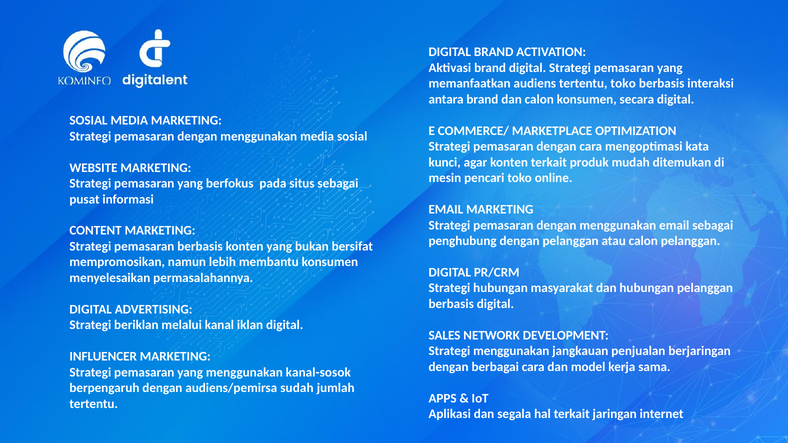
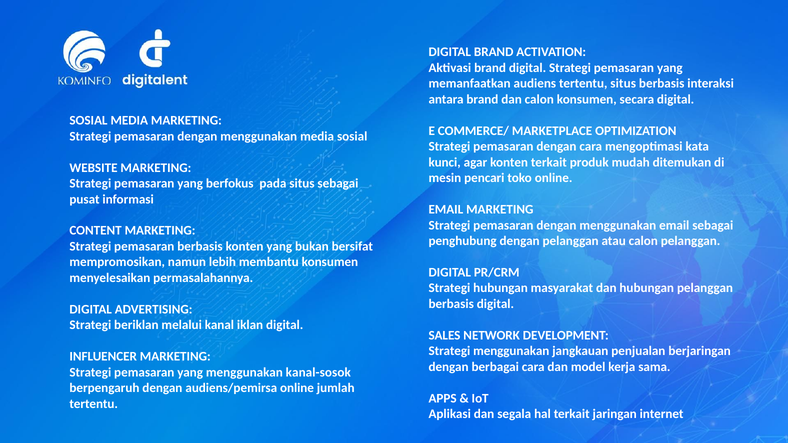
tertentu toko: toko -> situs
audiens/pemirsa sudah: sudah -> online
